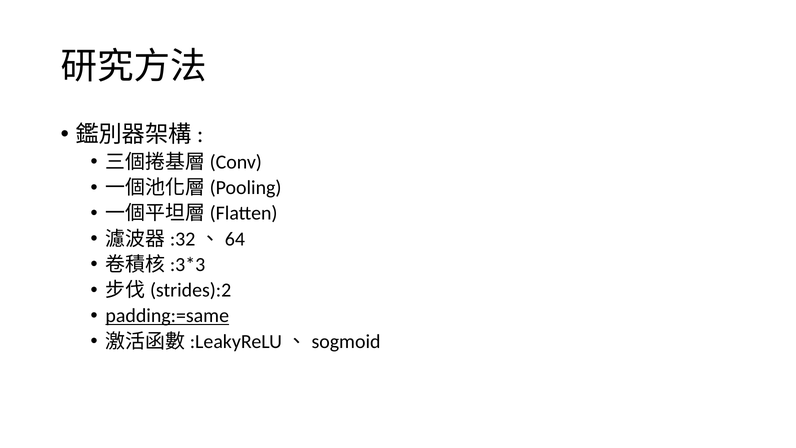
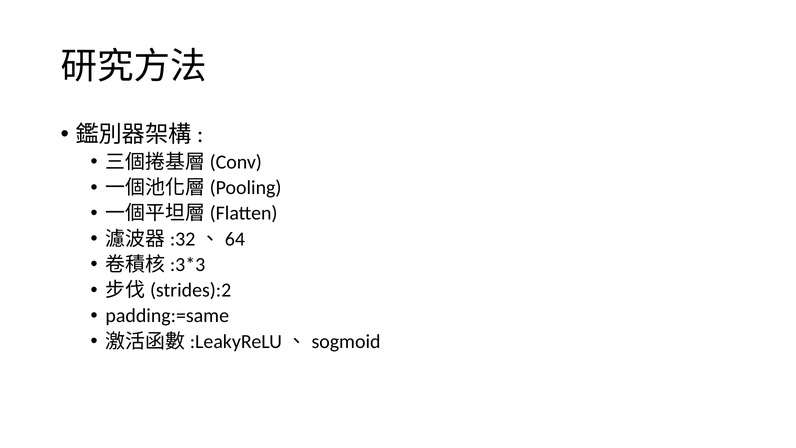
padding:=same underline: present -> none
